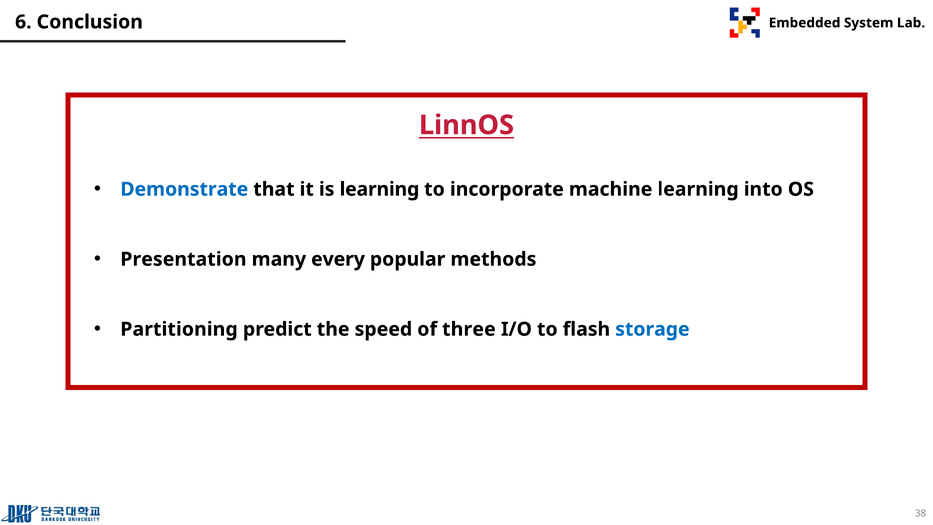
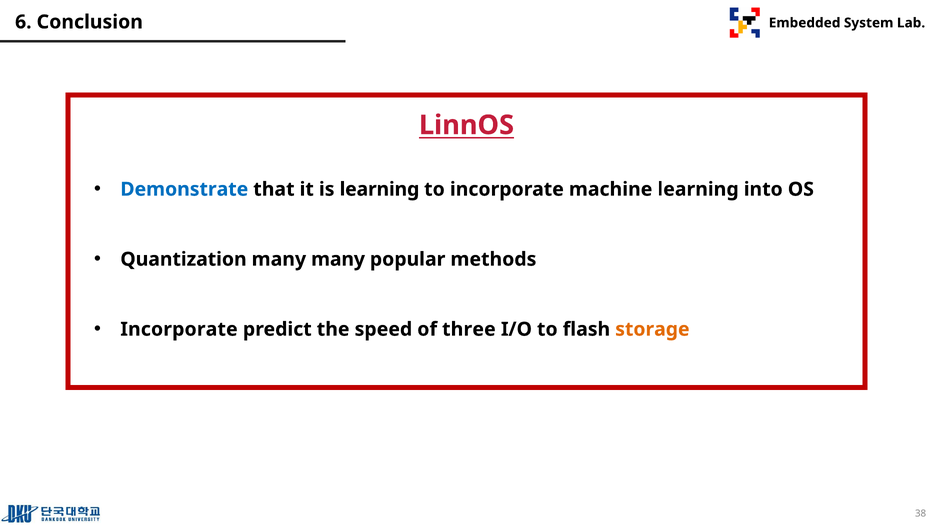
Presentation: Presentation -> Quantization
many every: every -> many
Partitioning at (179, 329): Partitioning -> Incorporate
storage colour: blue -> orange
